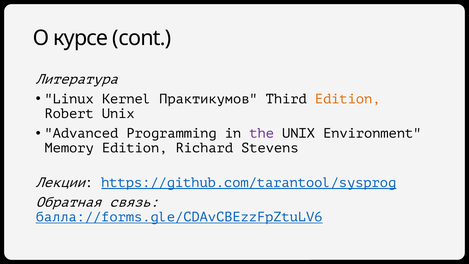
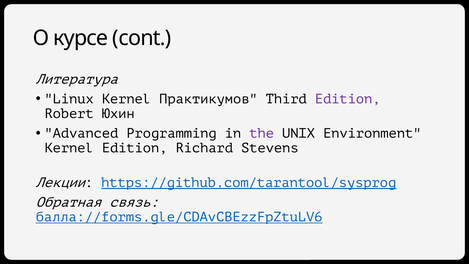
Edition at (348, 99) colour: orange -> purple
Robert Unix: Unix -> Юхин
Memory at (69, 148): Memory -> Kernel
